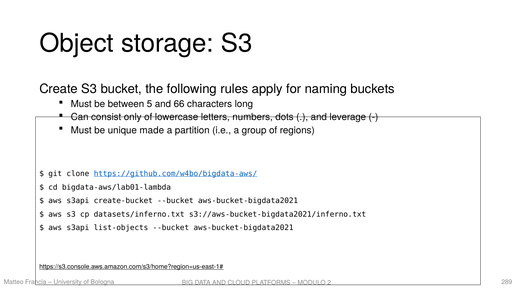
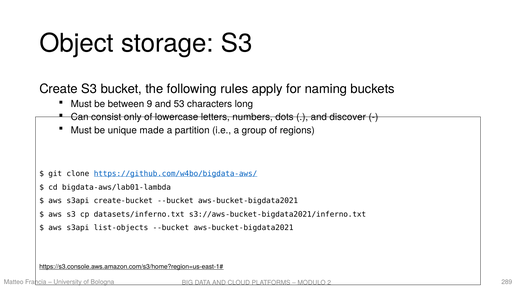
5: 5 -> 9
66: 66 -> 53
leverage: leverage -> discover
